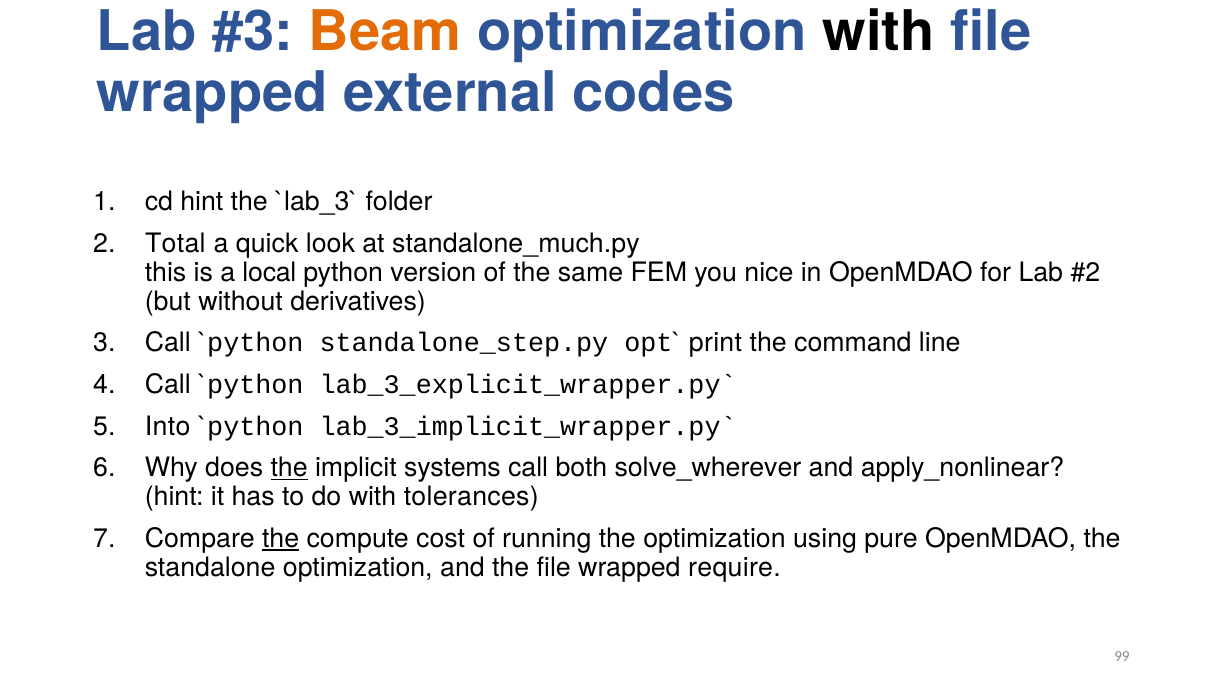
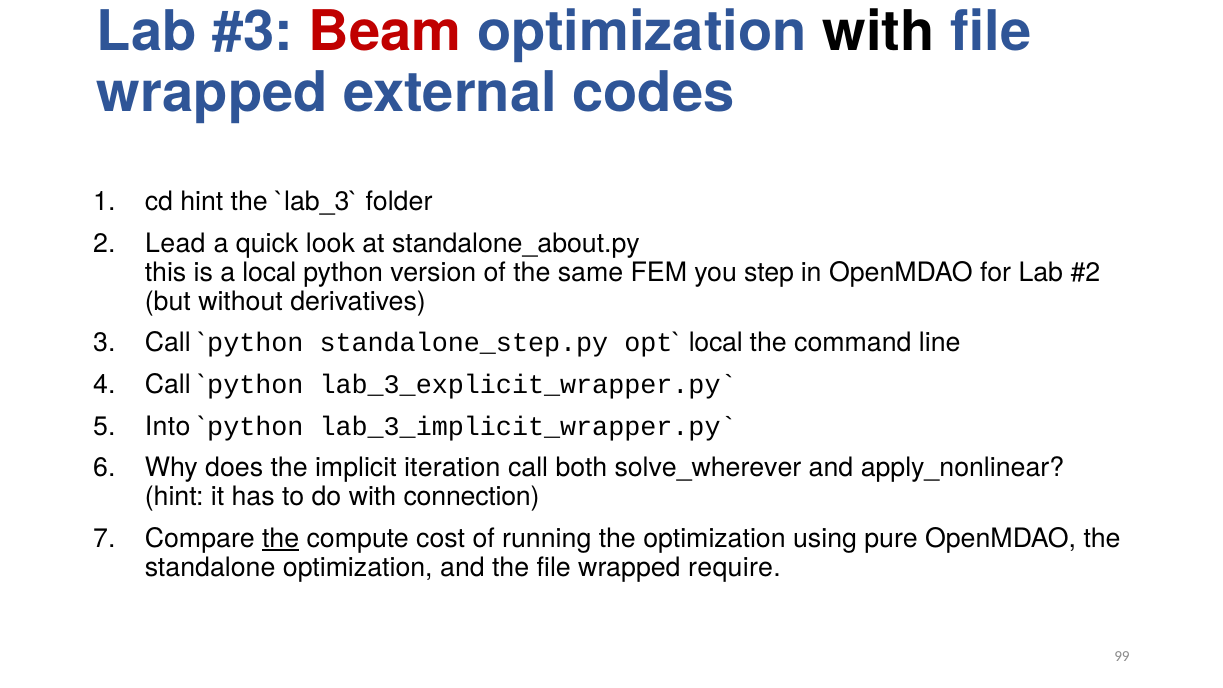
Beam colour: orange -> red
Total: Total -> Lead
standalone_much.py: standalone_much.py -> standalone_about.py
nice: nice -> step
print at (716, 343): print -> local
the at (289, 468) underline: present -> none
systems: systems -> iteration
tolerances: tolerances -> connection
